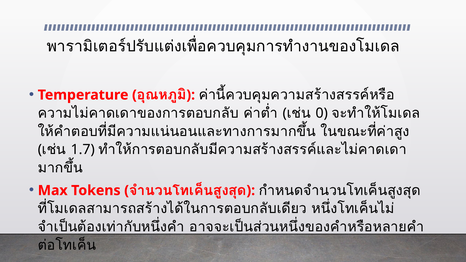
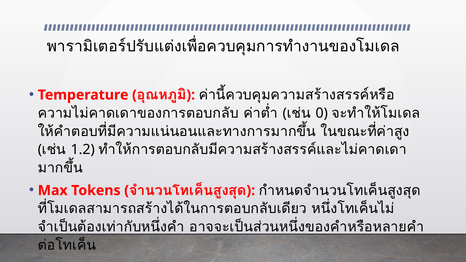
1.7: 1.7 -> 1.2
